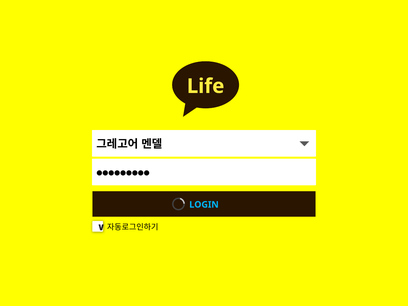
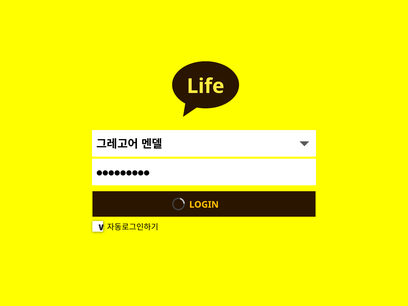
LOGIN colour: light blue -> yellow
